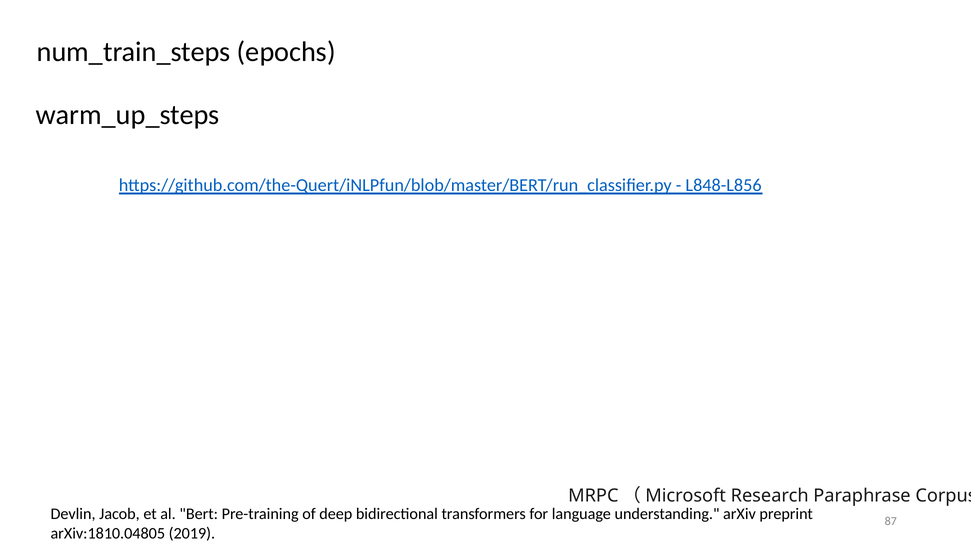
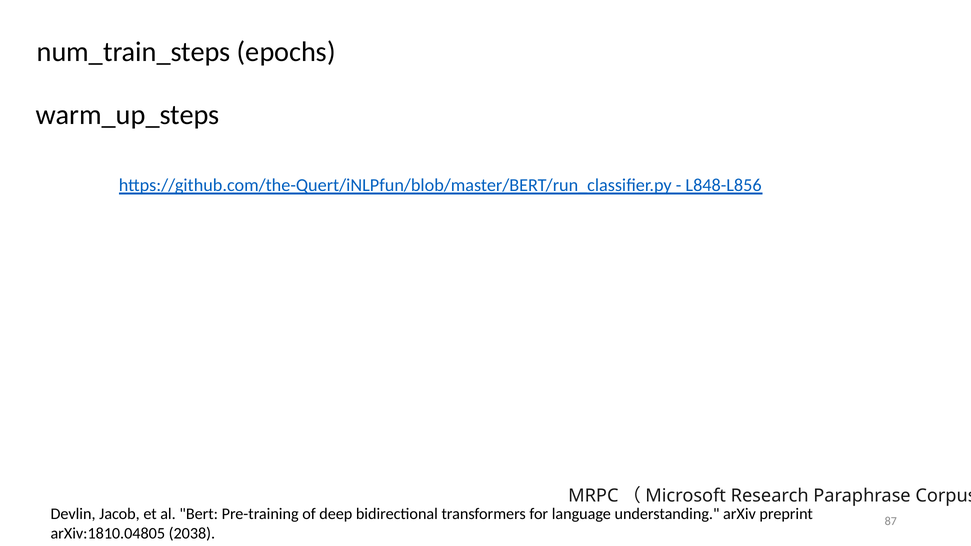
2019: 2019 -> 2038
